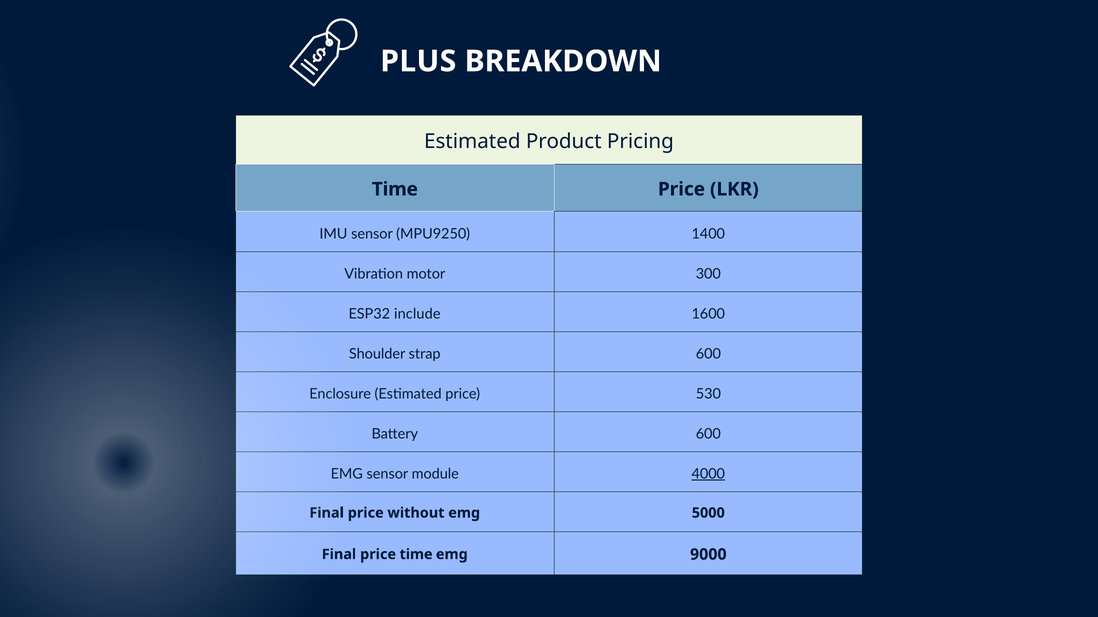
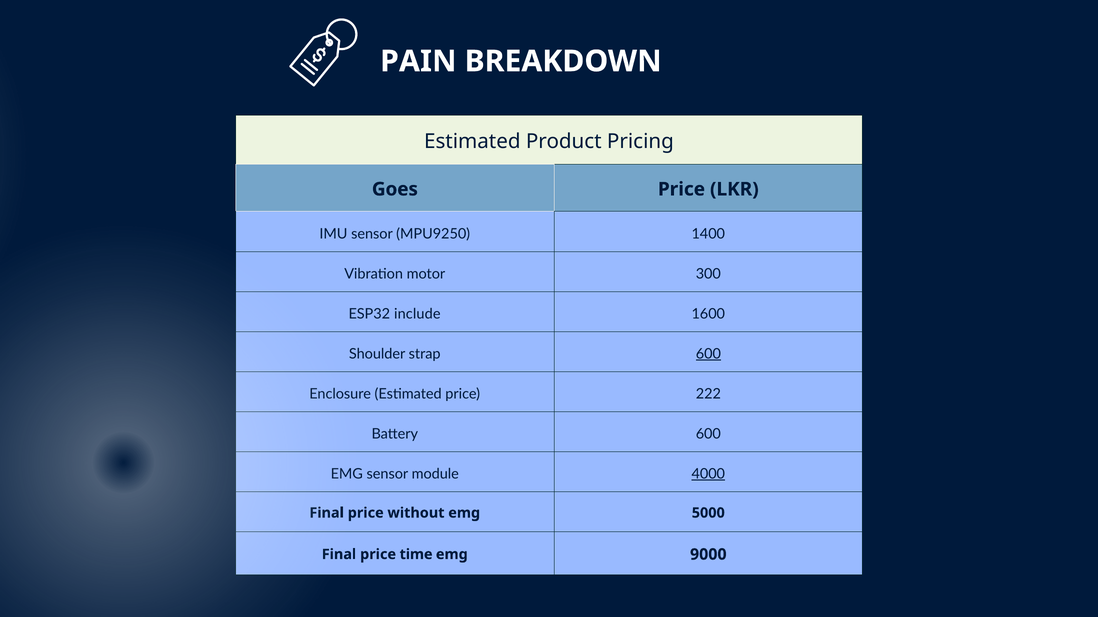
PLUS: PLUS -> PAIN
Time at (395, 189): Time -> Goes
600 at (708, 354) underline: none -> present
530: 530 -> 222
